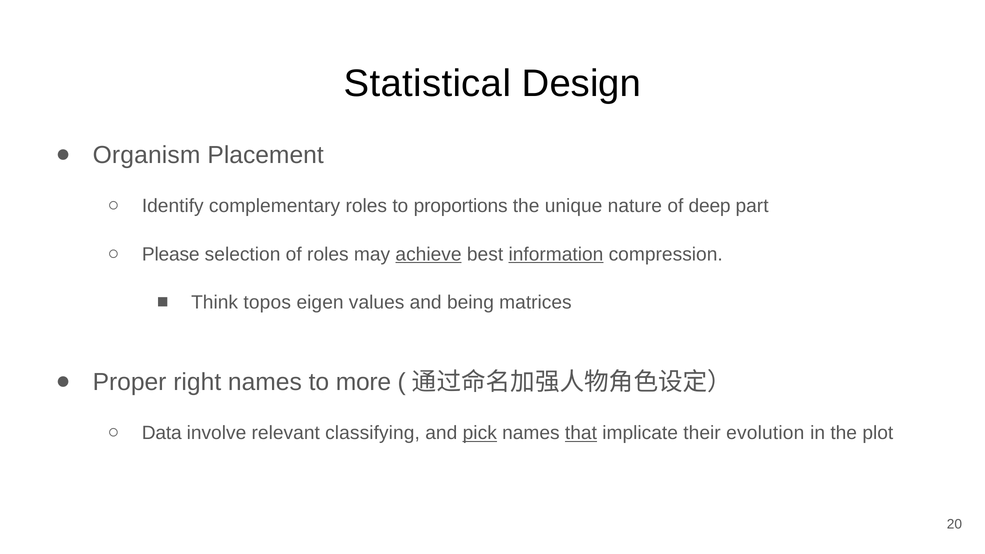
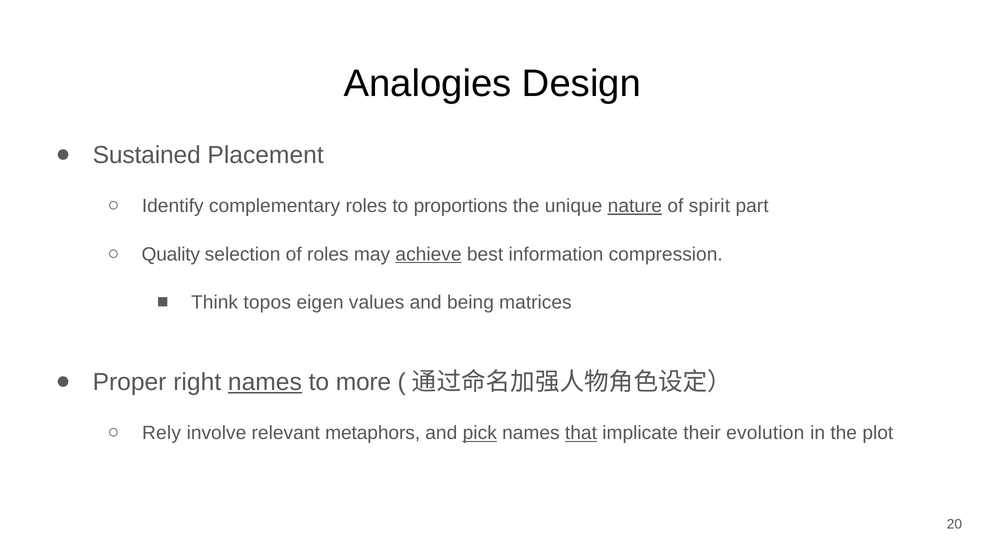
Statistical: Statistical -> Analogies
Organism: Organism -> Sustained
nature underline: none -> present
deep: deep -> spirit
Please: Please -> Quality
information underline: present -> none
names at (265, 382) underline: none -> present
Data: Data -> Rely
classifying: classifying -> metaphors
